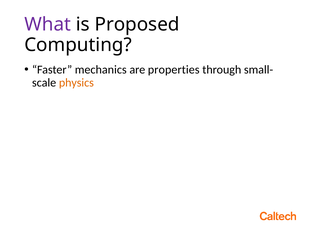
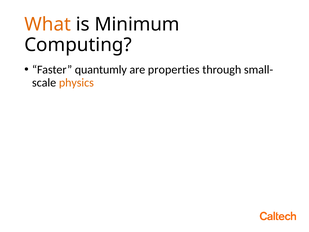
What colour: purple -> orange
Proposed: Proposed -> Minimum
mechanics: mechanics -> quantumly
